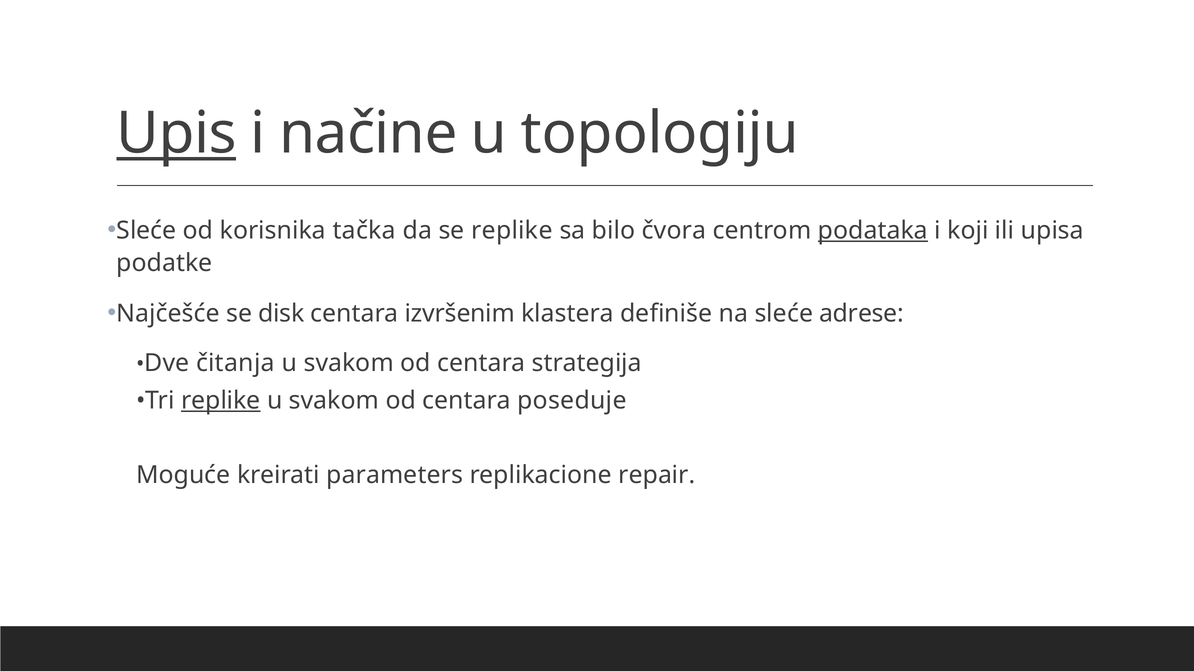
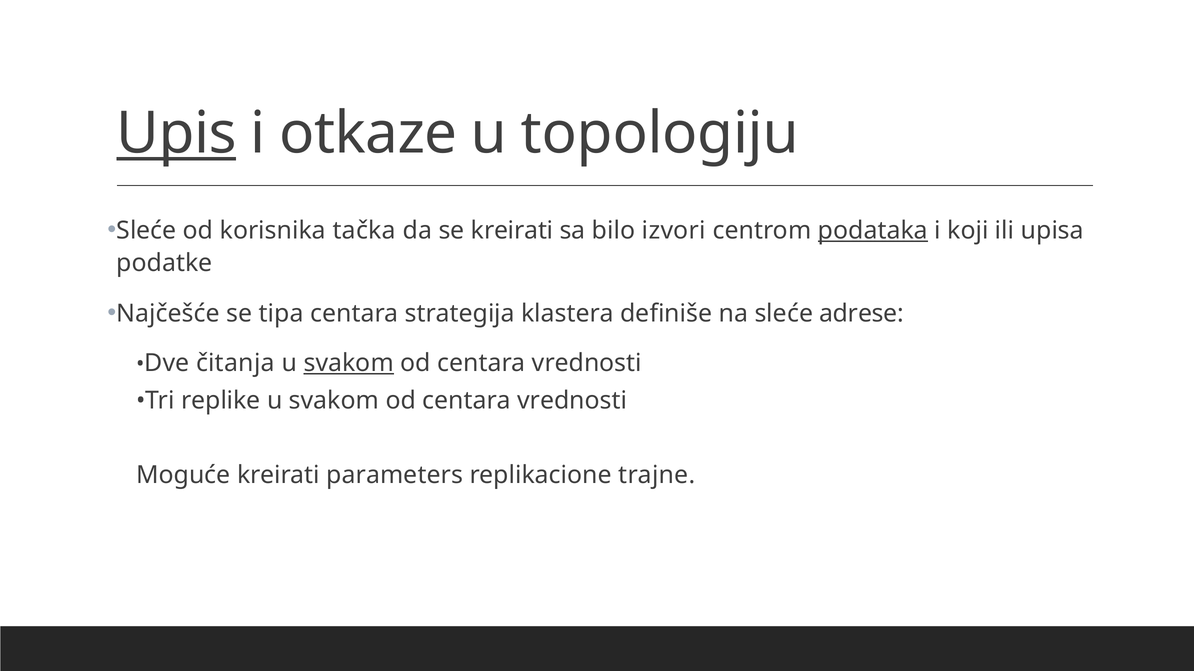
načine: načine -> otkaze
se replike: replike -> kreirati
čvora: čvora -> izvori
disk: disk -> tipa
izvršenim: izvršenim -> strategija
svakom at (349, 364) underline: none -> present
strategija at (587, 364): strategija -> vrednosti
replike at (221, 401) underline: present -> none
poseduje at (572, 401): poseduje -> vrednosti
repair: repair -> trajne
